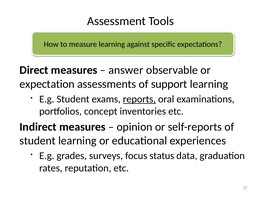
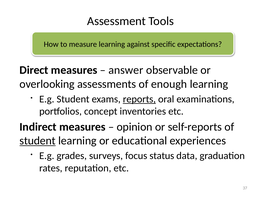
expectation: expectation -> overlooking
support: support -> enough
student at (38, 141) underline: none -> present
